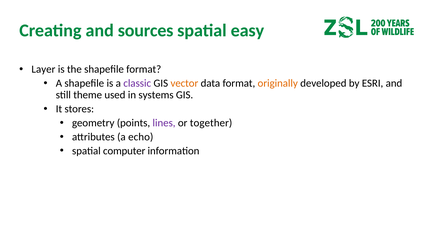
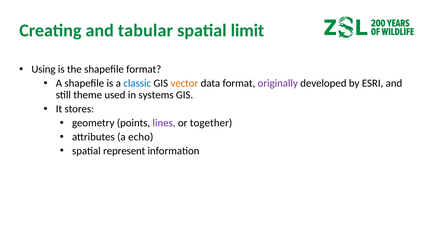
sources: sources -> tabular
easy: easy -> limit
Layer: Layer -> Using
classic colour: purple -> blue
originally colour: orange -> purple
computer: computer -> represent
